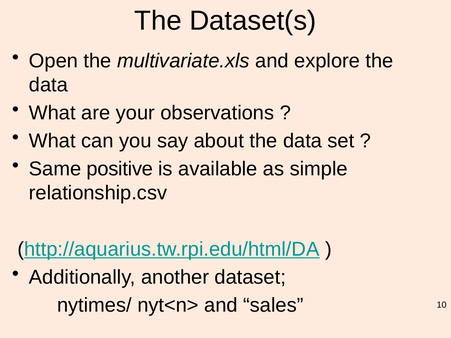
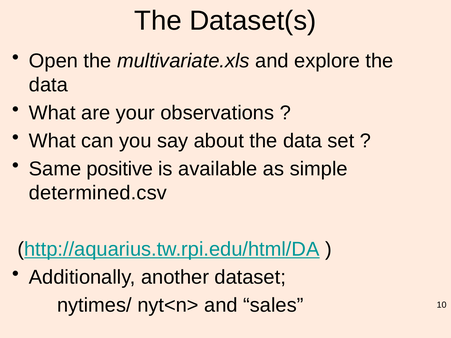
relationship.csv: relationship.csv -> determined.csv
